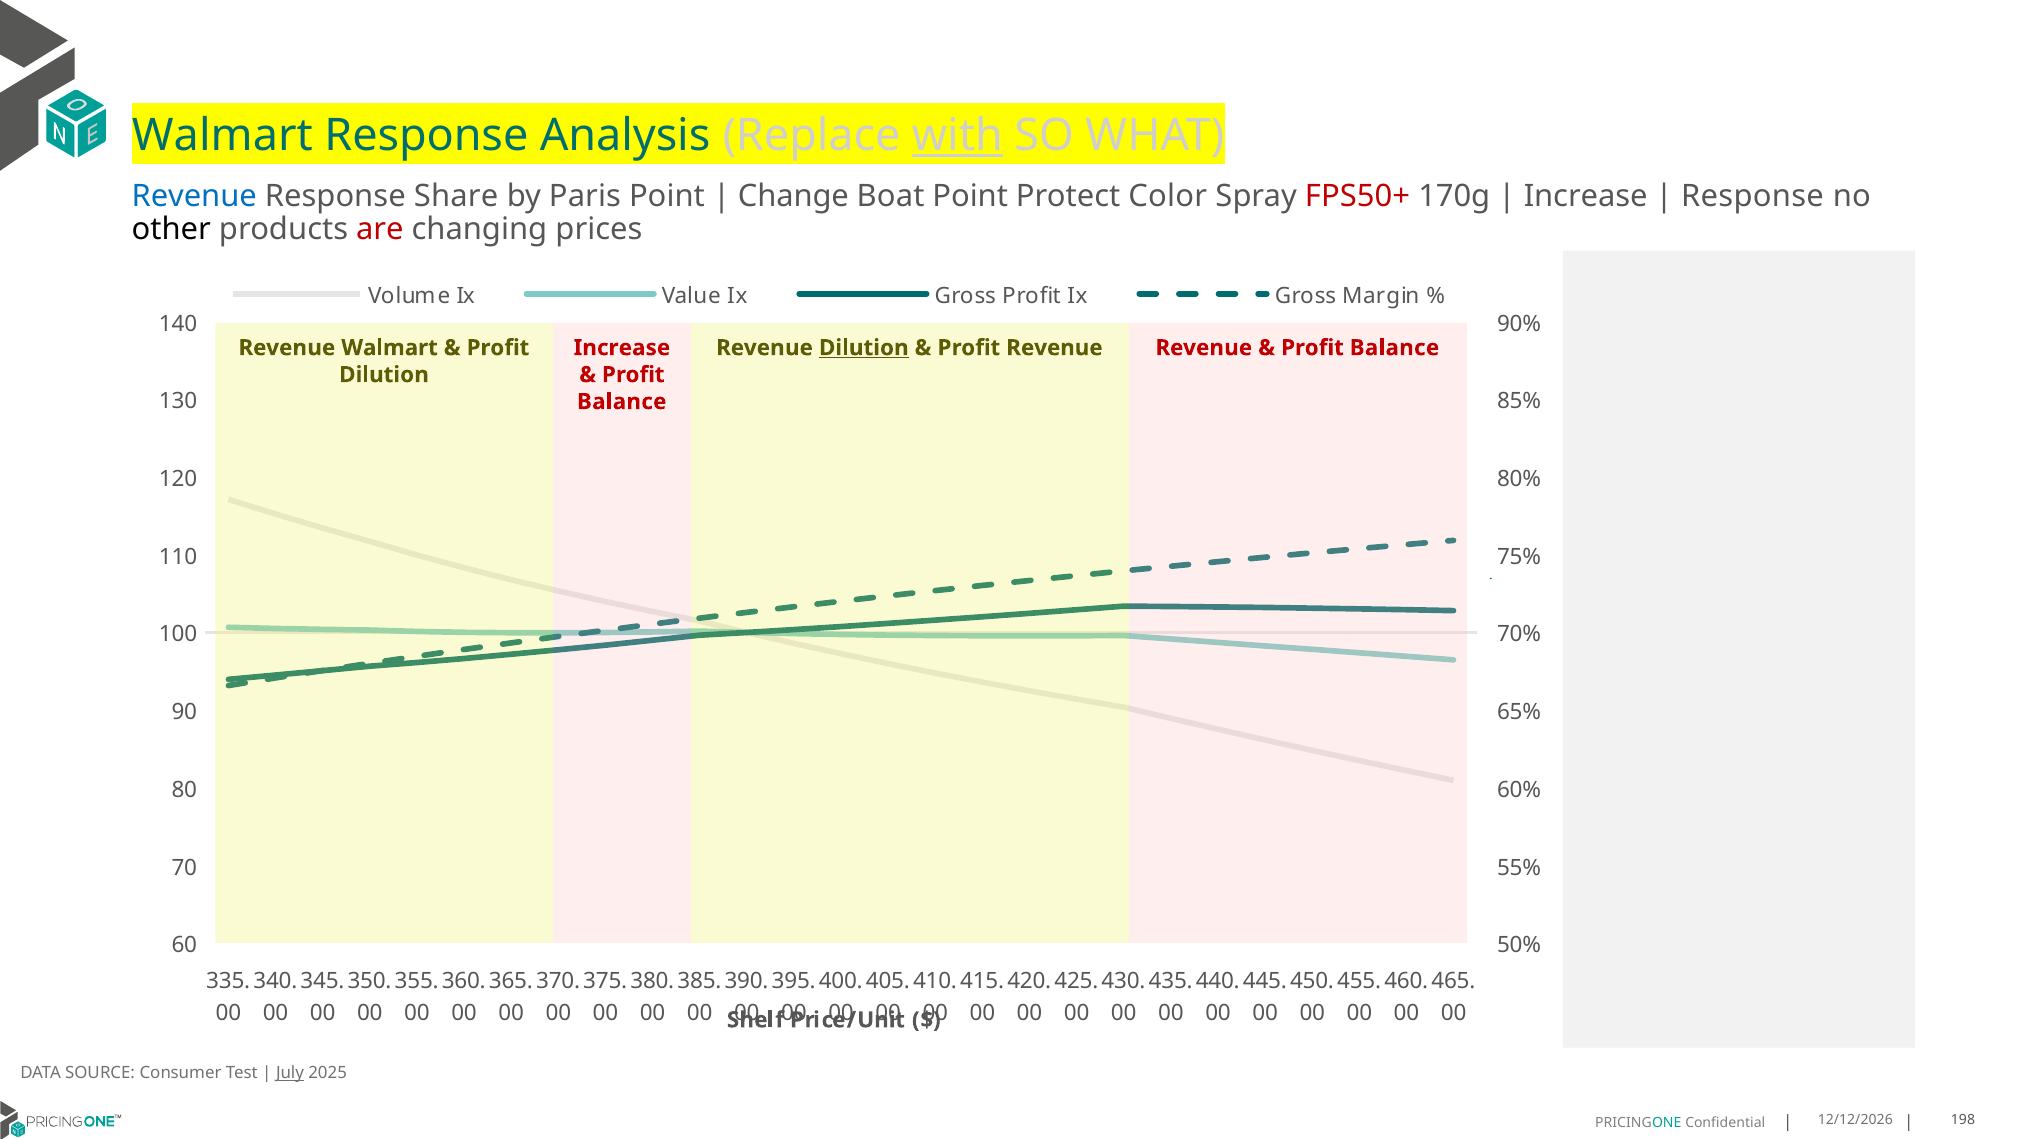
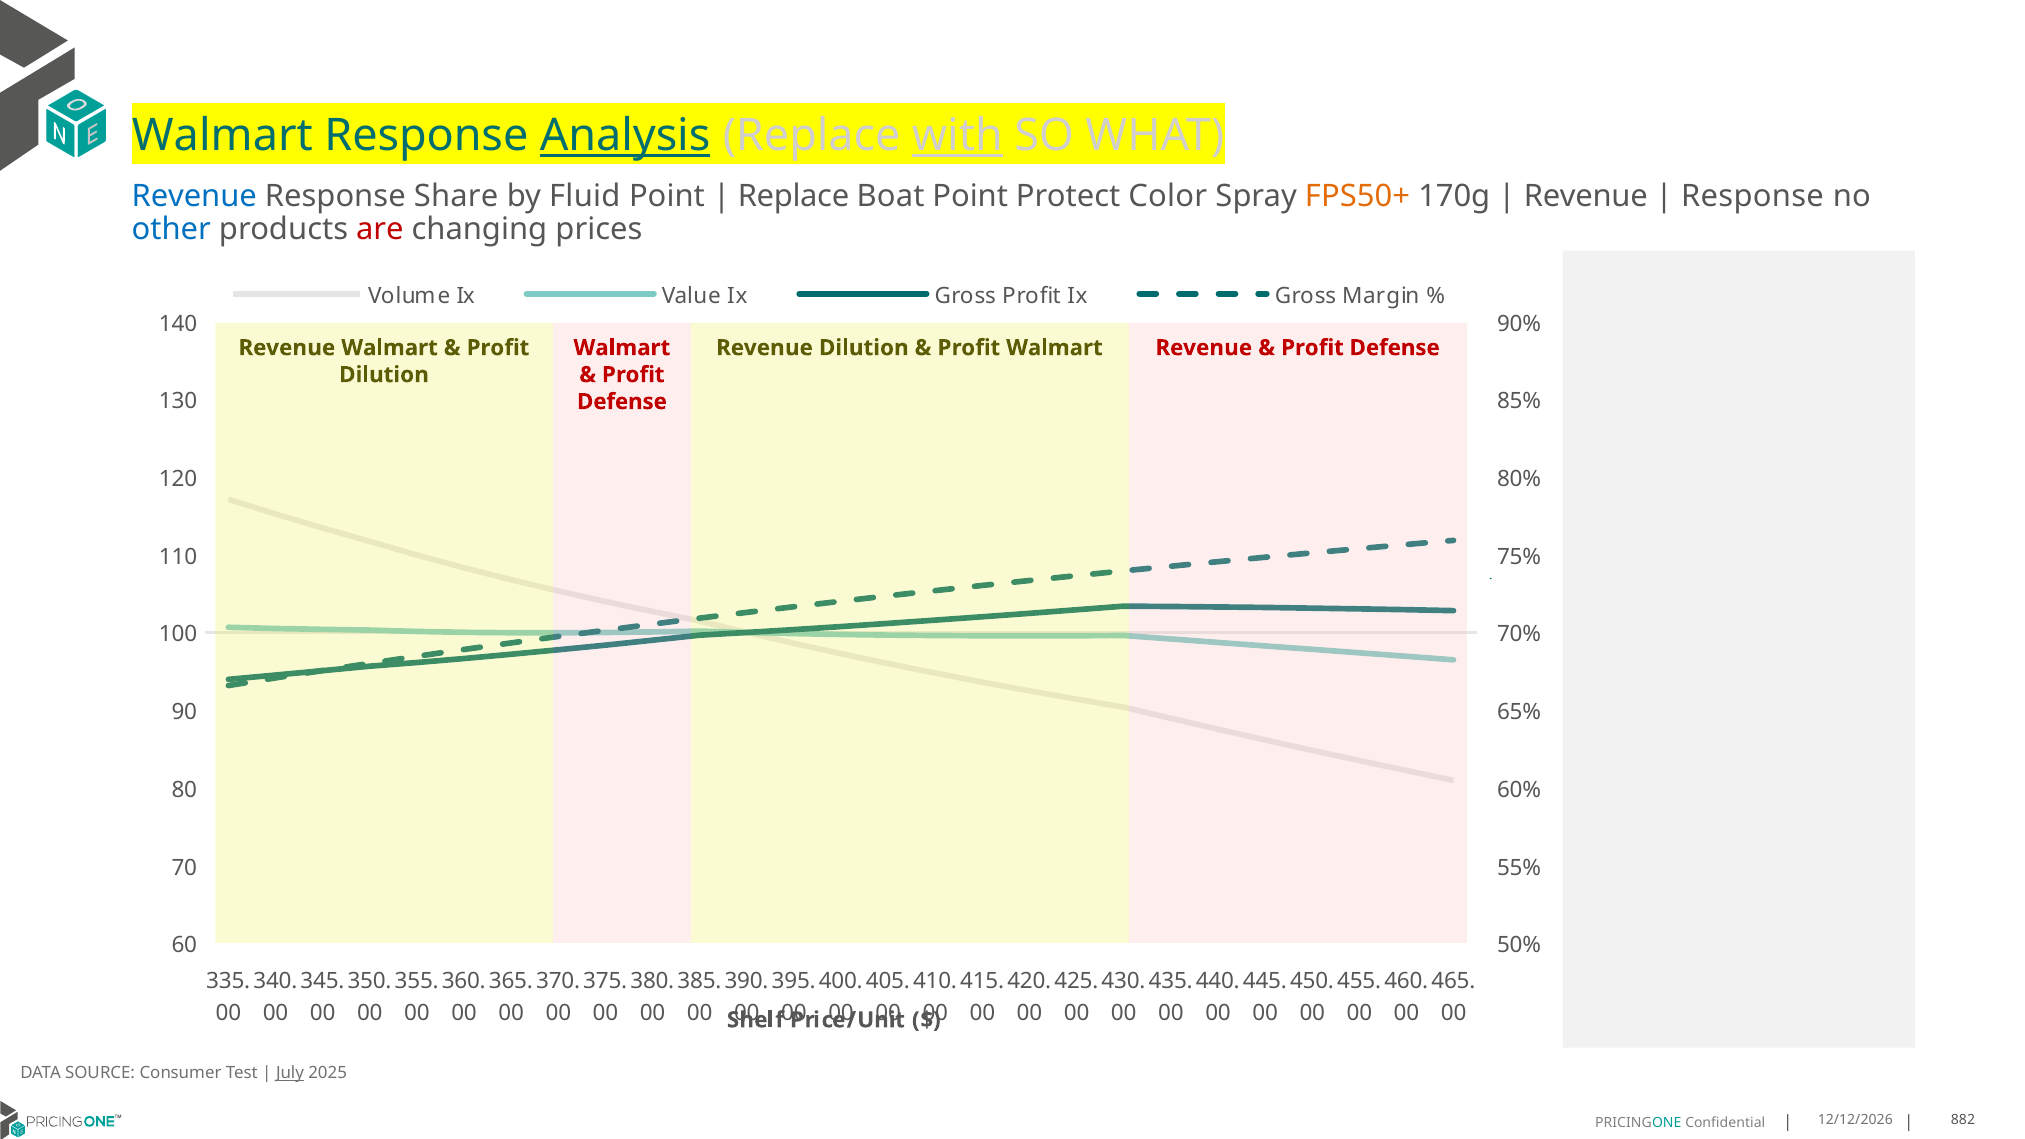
Analysis underline: none -> present
Paris: Paris -> Fluid
Change at (793, 196): Change -> Replace
FPS50+ colour: red -> orange
Increase at (1586, 196): Increase -> Revenue
other colour: black -> blue
Increase at (622, 348): Increase -> Walmart
Dilution at (864, 348) underline: present -> none
Profit Revenue: Revenue -> Walmart
Balance at (1394, 348): Balance -> Defense
Balance at (622, 402): Balance -> Defense
198: 198 -> 882
